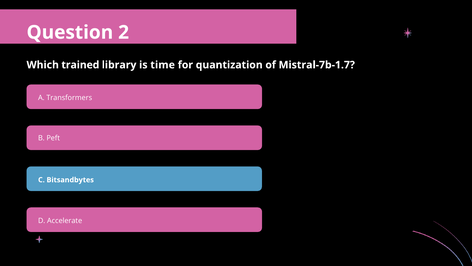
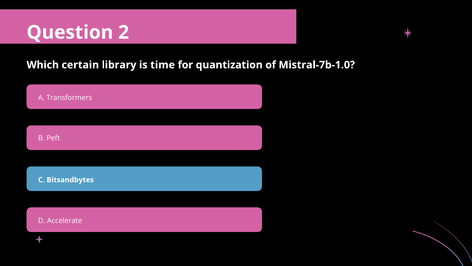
trained: trained -> certain
Mistral-7b-1.7: Mistral-7b-1.7 -> Mistral-7b-1.0
